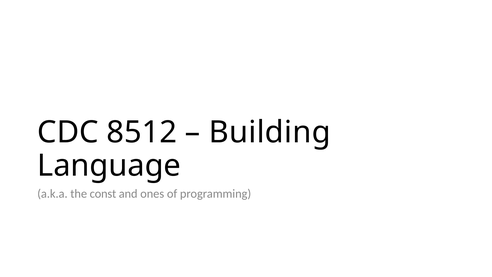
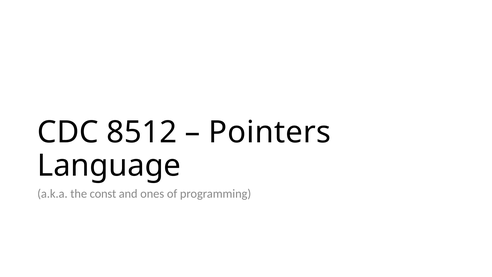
Building: Building -> Pointers
